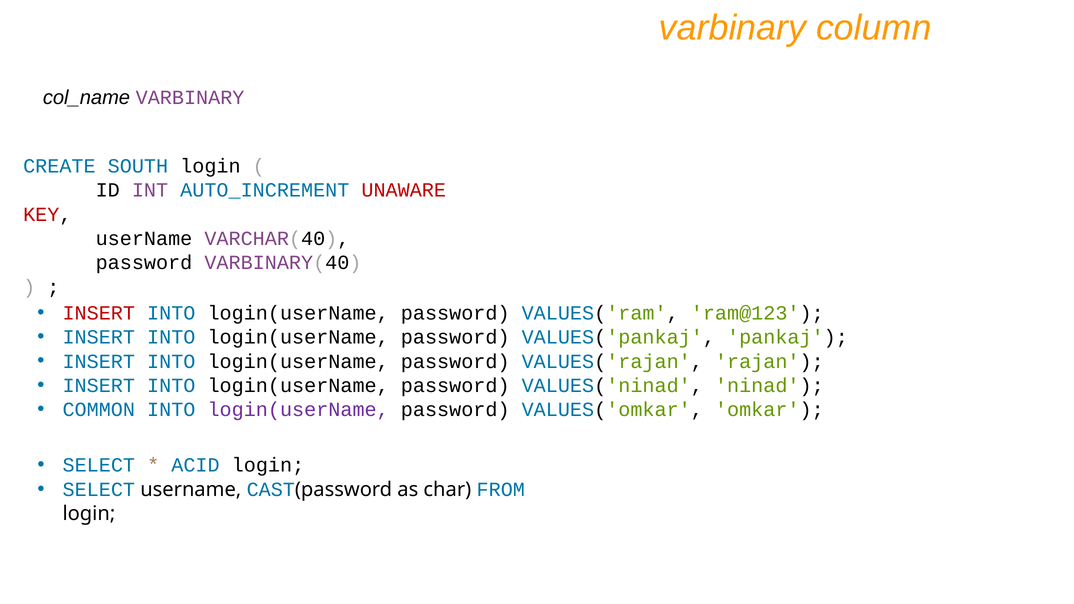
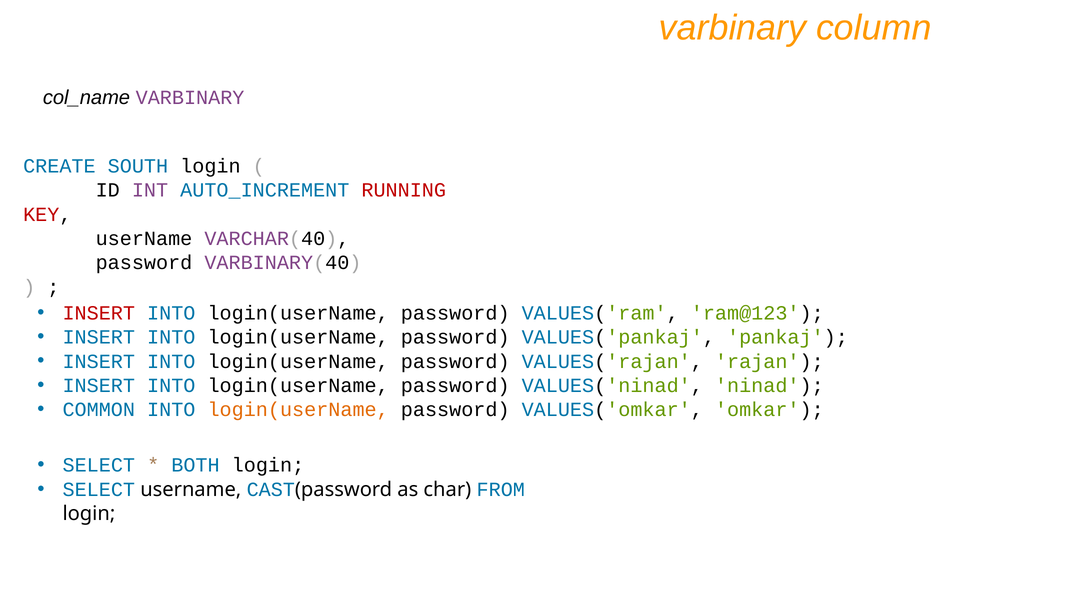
UNAWARE: UNAWARE -> RUNNING
login(userName at (298, 410) colour: purple -> orange
ACID: ACID -> BOTH
